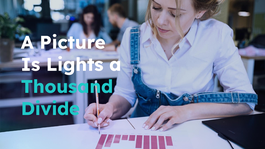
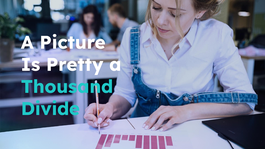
Lights: Lights -> Pretty
